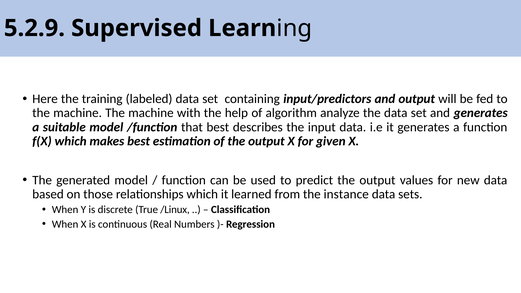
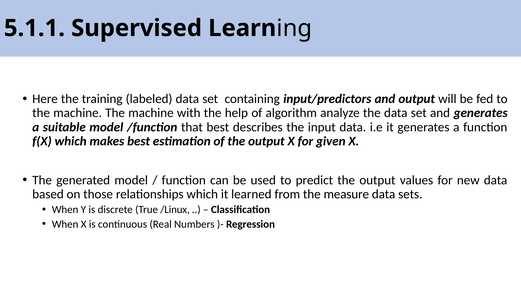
5.2.9: 5.2.9 -> 5.1.1
instance: instance -> measure
